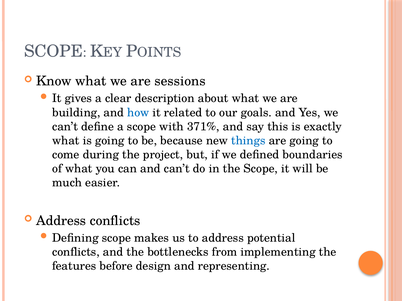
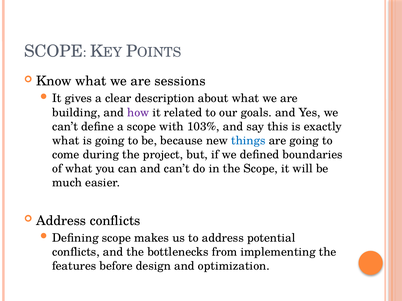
how colour: blue -> purple
371%: 371% -> 103%
representing: representing -> optimization
